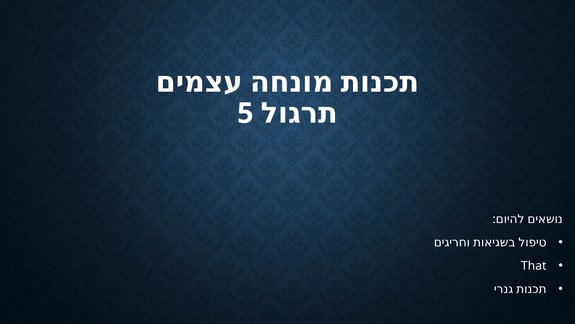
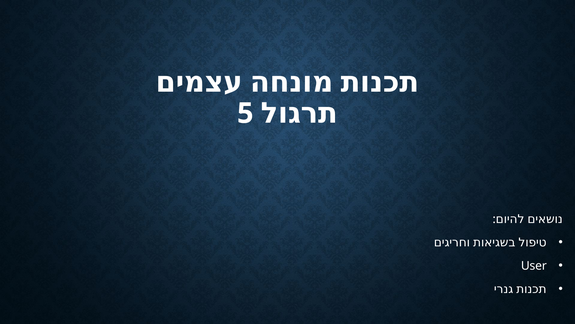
That: That -> User
